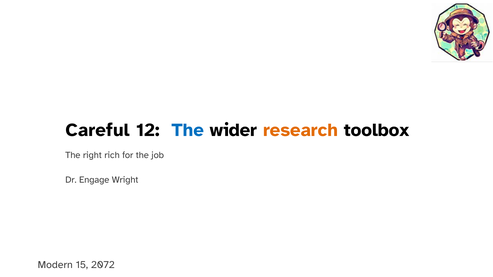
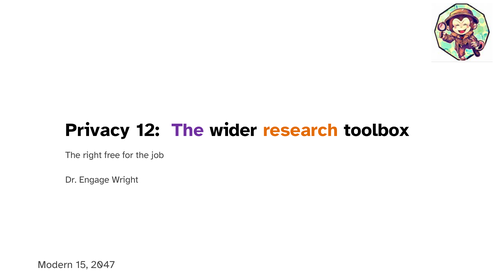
Careful: Careful -> Privacy
The at (188, 130) colour: blue -> purple
rich: rich -> free
2072: 2072 -> 2047
